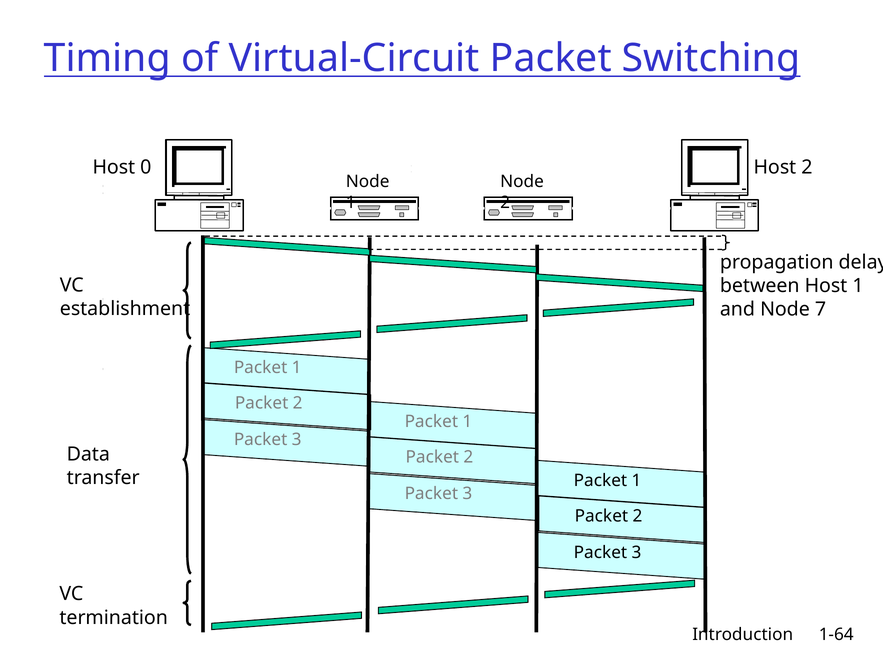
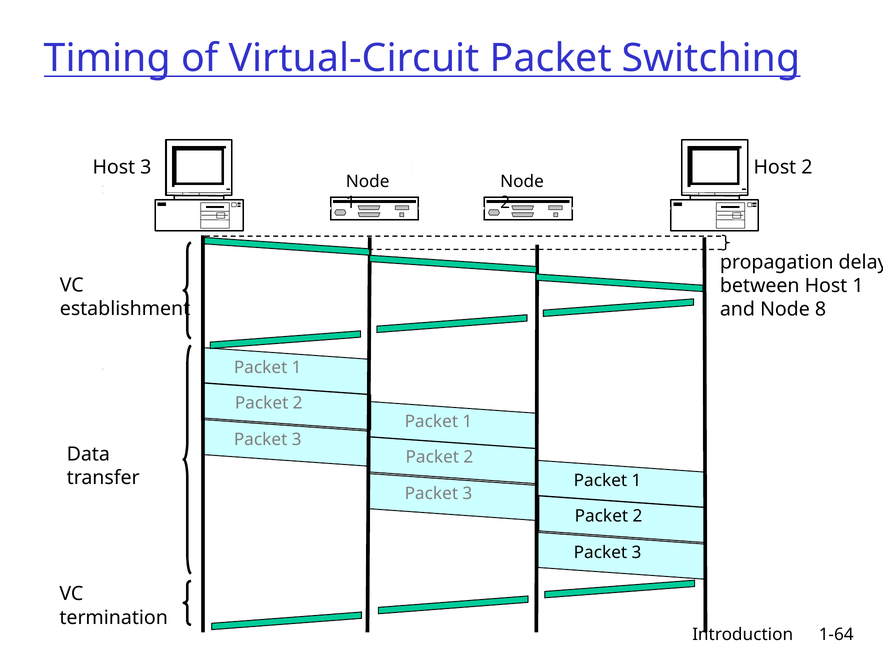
Host 0: 0 -> 3
7: 7 -> 8
